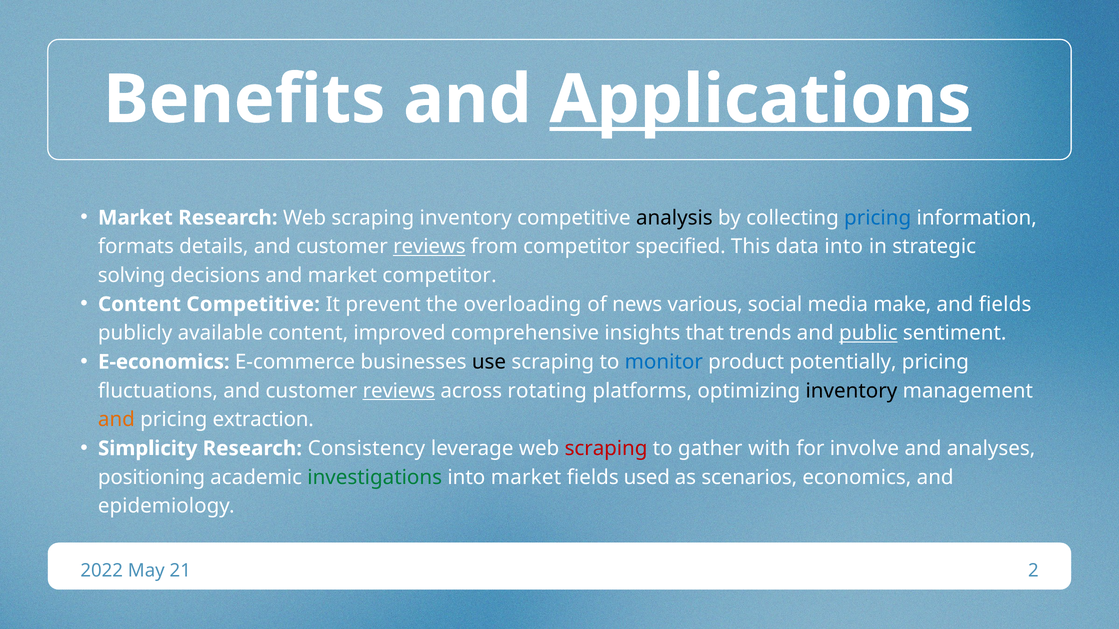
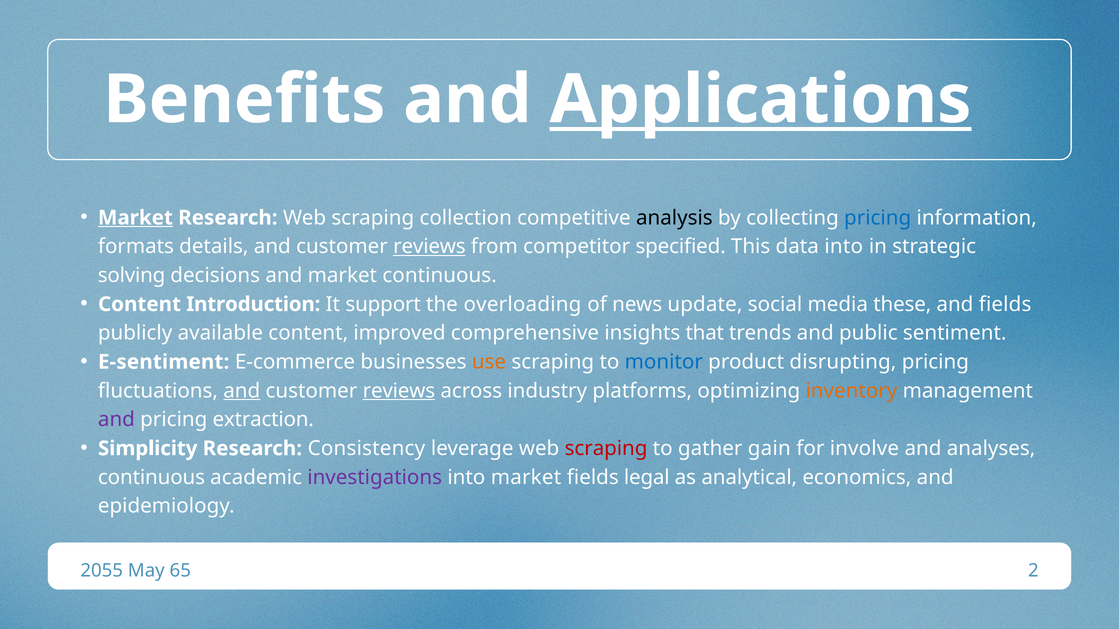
Market at (135, 218) underline: none -> present
scraping inventory: inventory -> collection
market competitor: competitor -> continuous
Content Competitive: Competitive -> Introduction
prevent: prevent -> support
various: various -> update
make: make -> these
public underline: present -> none
E-economics: E-economics -> E-sentiment
use colour: black -> orange
potentially: potentially -> disrupting
and at (242, 391) underline: none -> present
rotating: rotating -> industry
inventory at (851, 391) colour: black -> orange
and at (116, 420) colour: orange -> purple
with: with -> gain
positioning at (152, 478): positioning -> continuous
investigations colour: green -> purple
used: used -> legal
scenarios: scenarios -> analytical
2022: 2022 -> 2055
21: 21 -> 65
